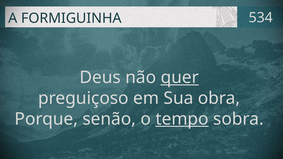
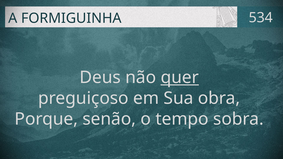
tempo underline: present -> none
